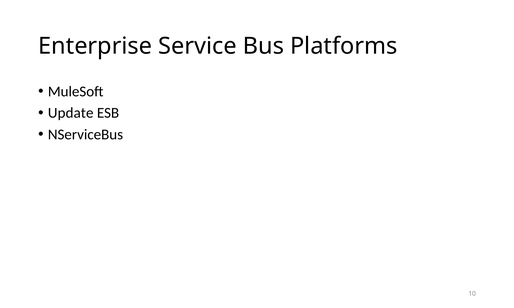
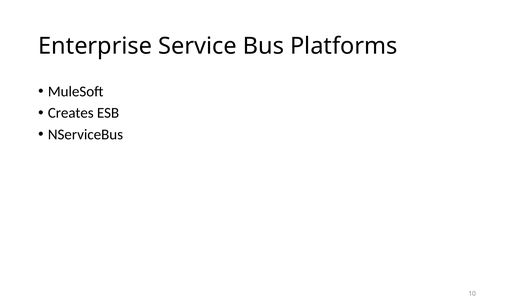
Update: Update -> Creates
